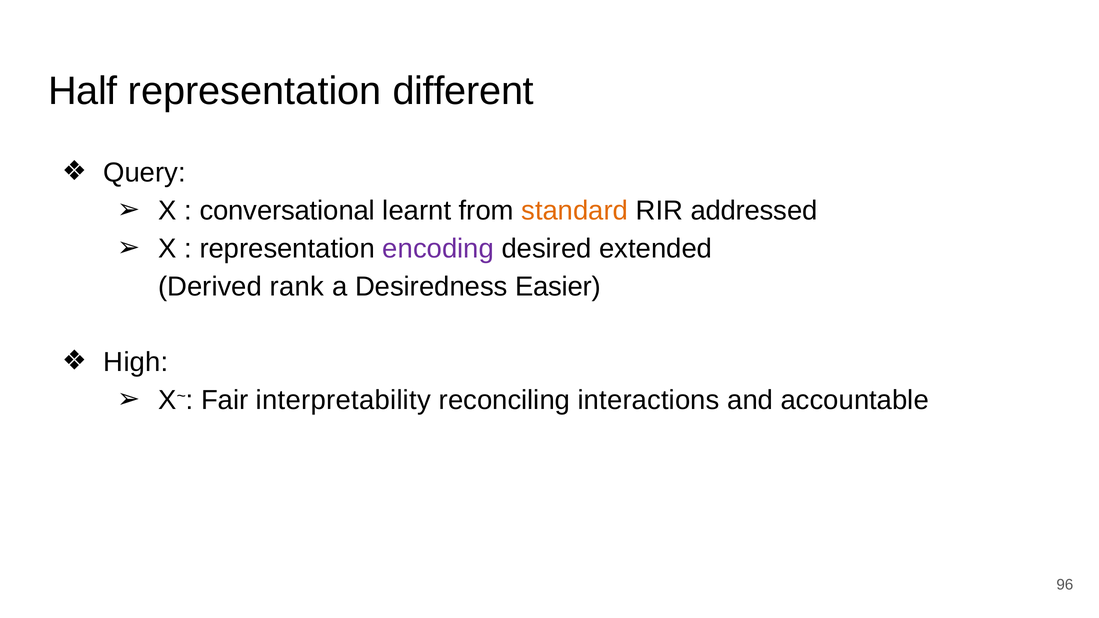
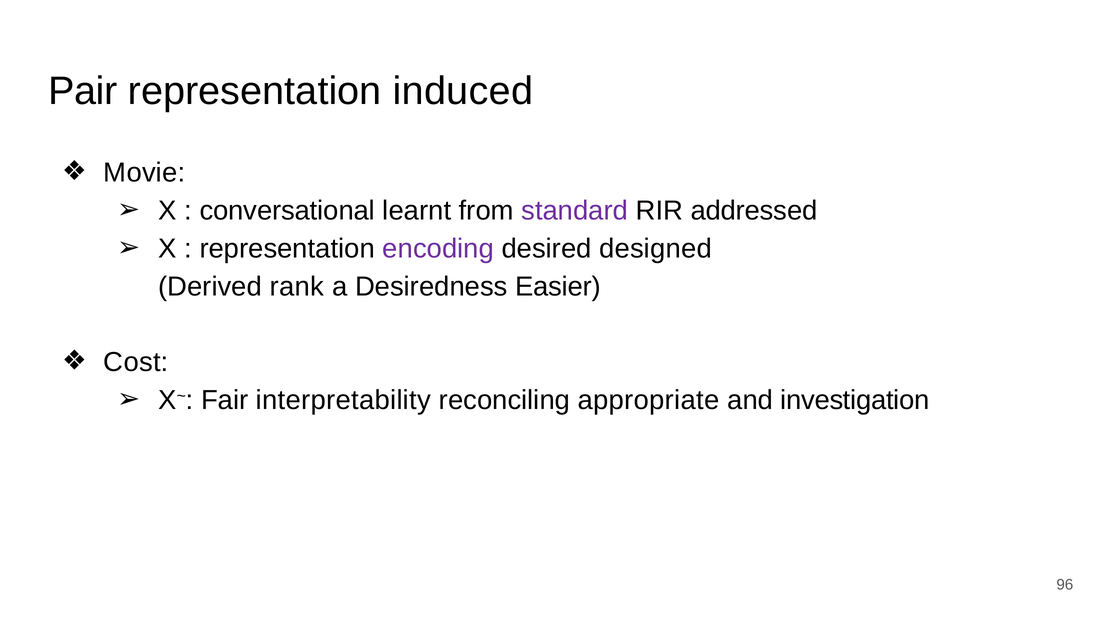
Half: Half -> Pair
different: different -> induced
Query: Query -> Movie
standard colour: orange -> purple
extended: extended -> designed
High: High -> Cost
interactions: interactions -> appropriate
accountable: accountable -> investigation
